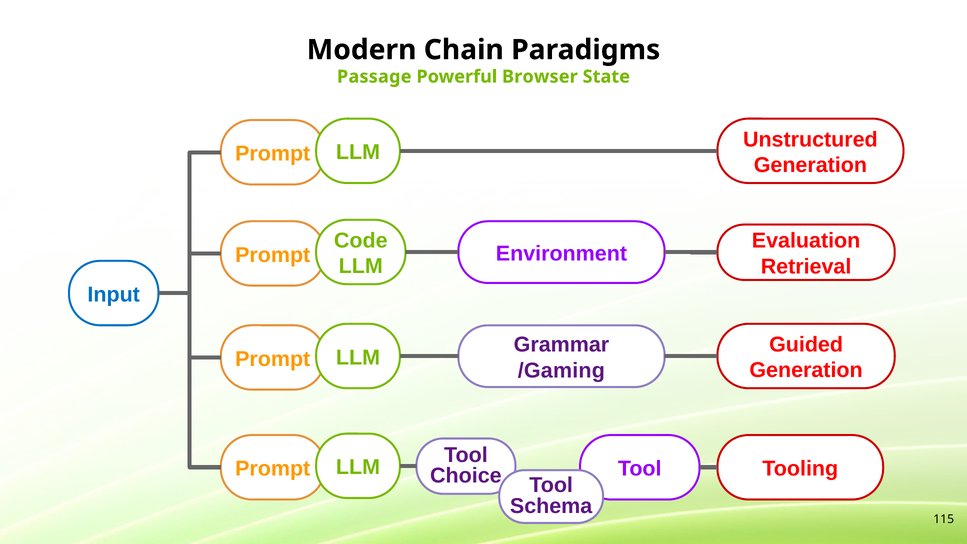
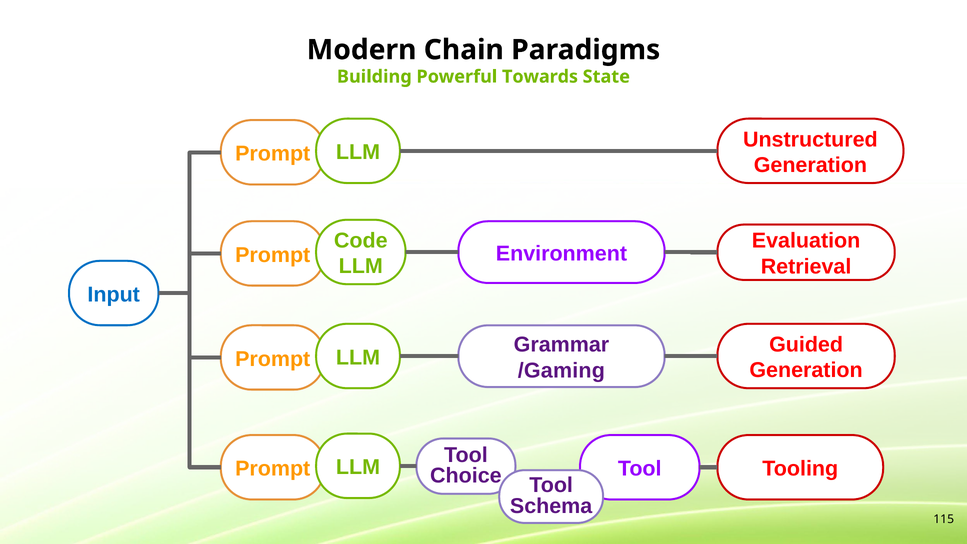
Passage: Passage -> Building
Browser: Browser -> Towards
